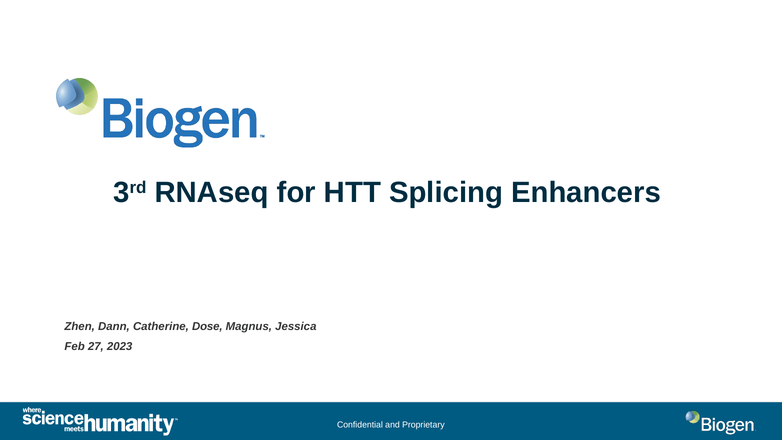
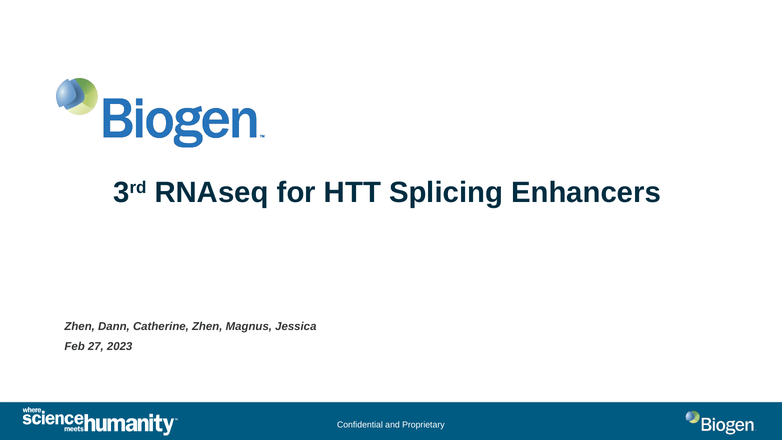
Catherine Dose: Dose -> Zhen
